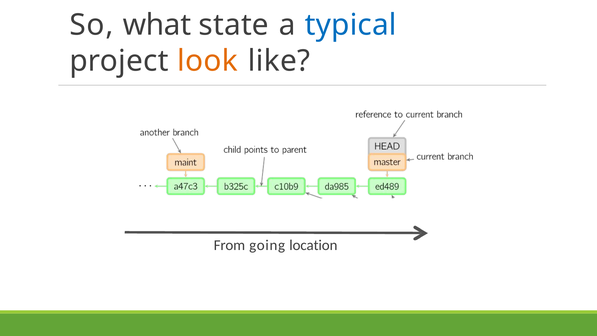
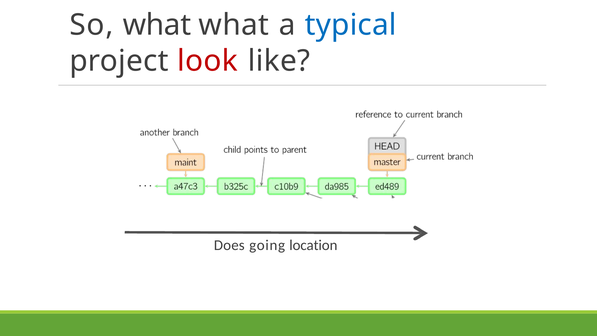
what state: state -> what
look colour: orange -> red
From: From -> Does
